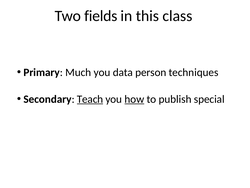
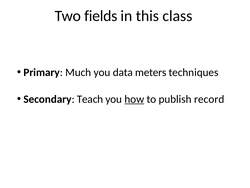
person: person -> meters
Teach underline: present -> none
special: special -> record
